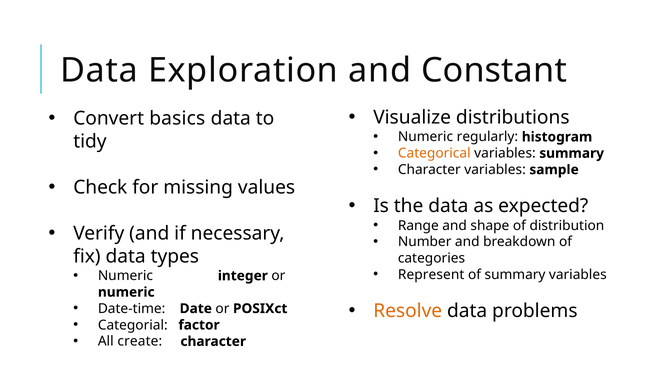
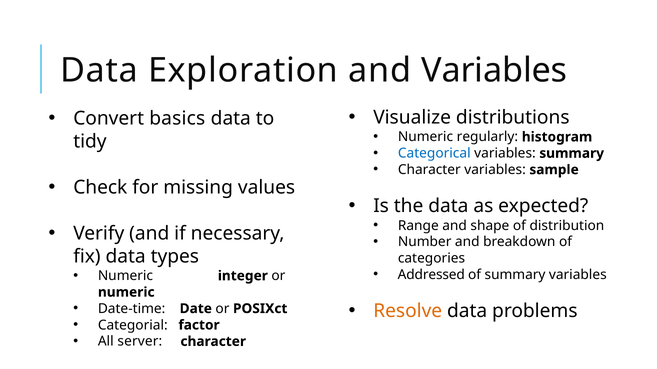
and Constant: Constant -> Variables
Categorical colour: orange -> blue
Represent: Represent -> Addressed
create: create -> server
